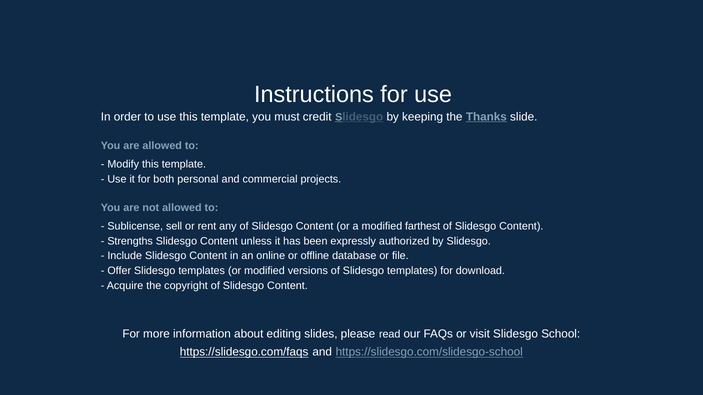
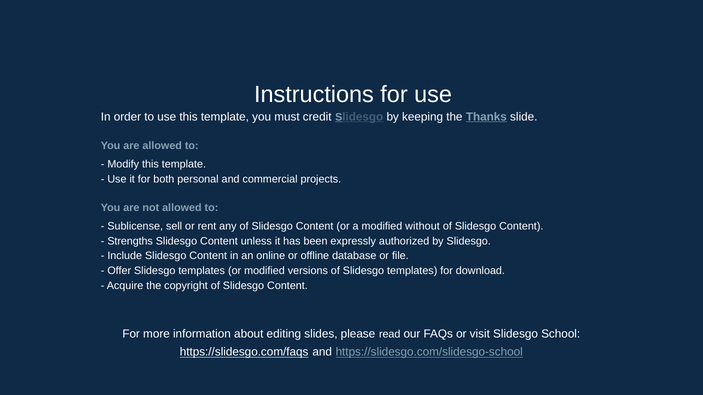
farthest: farthest -> without
